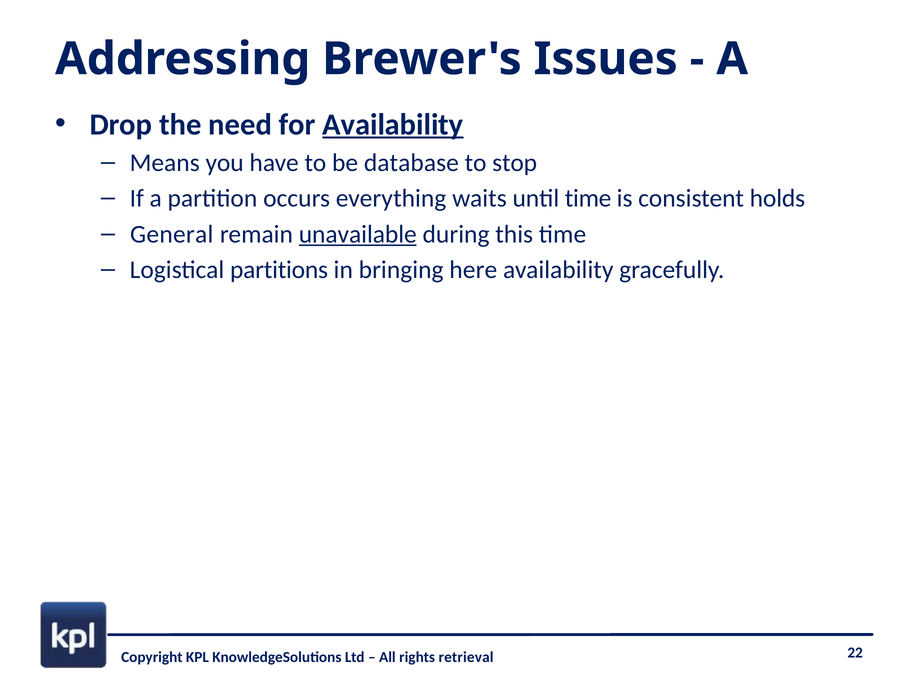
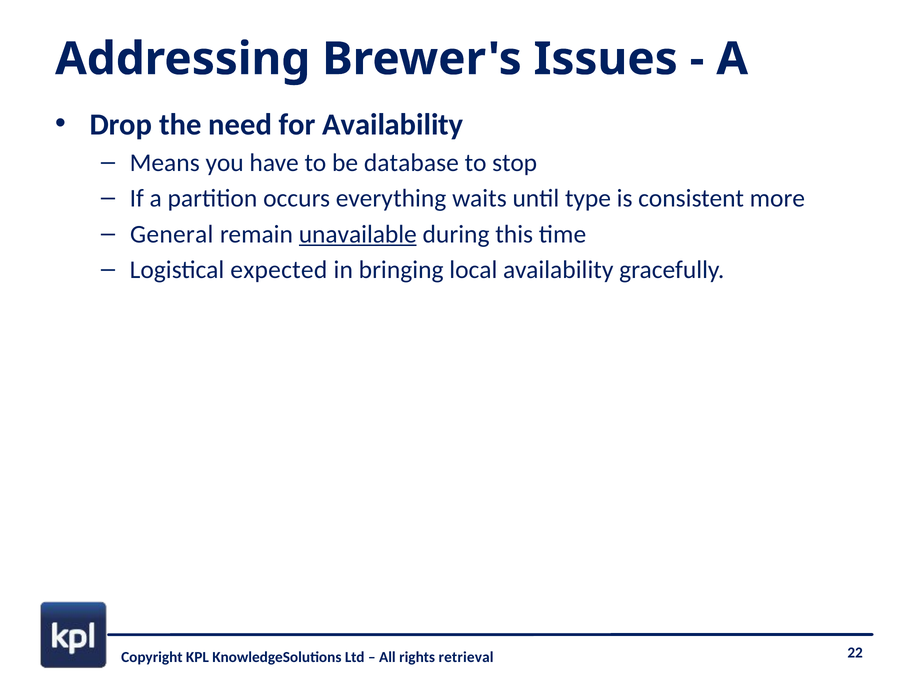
Availability at (393, 125) underline: present -> none
until time: time -> type
holds: holds -> more
partitions: partitions -> expected
here: here -> local
